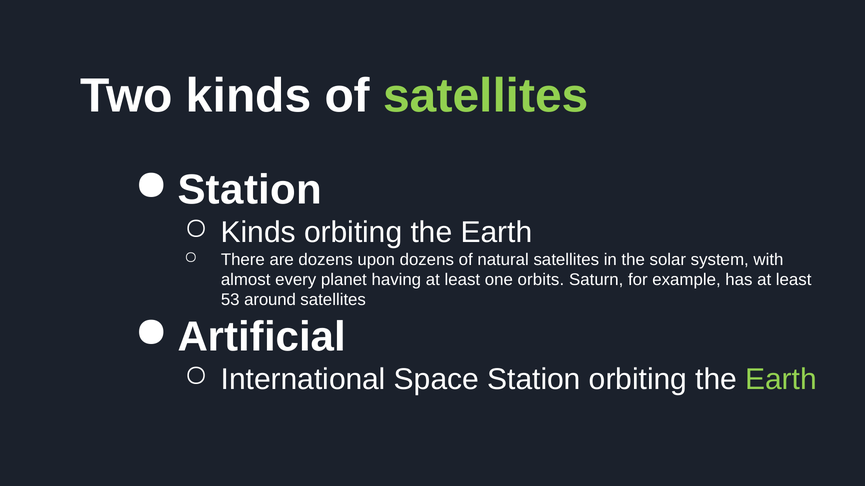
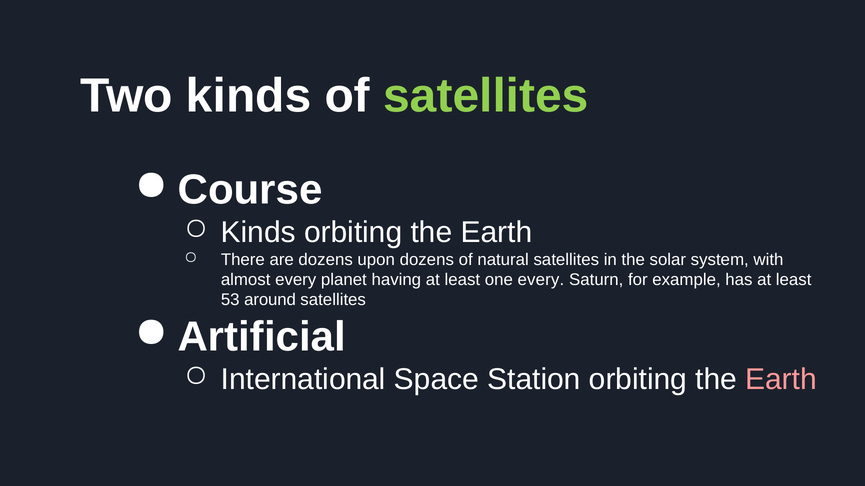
Station at (250, 190): Station -> Course
one orbits: orbits -> every
Earth at (781, 380) colour: light green -> pink
